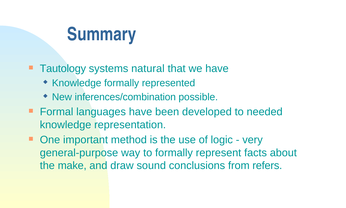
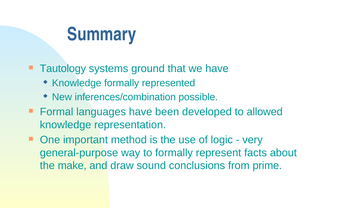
natural: natural -> ground
needed: needed -> allowed
refers: refers -> prime
